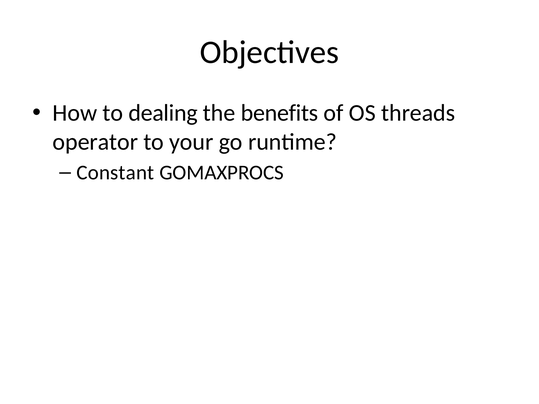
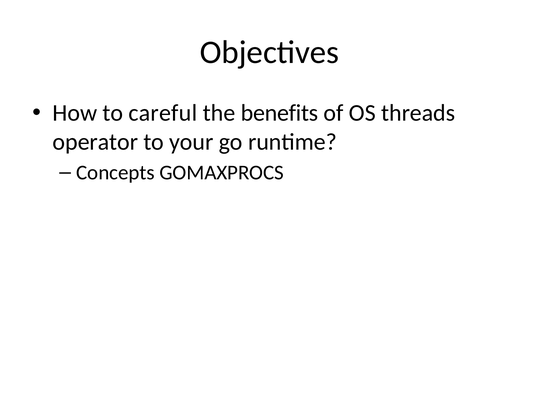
dealing: dealing -> careful
Constant: Constant -> Concepts
